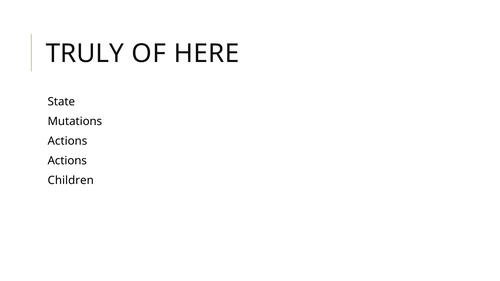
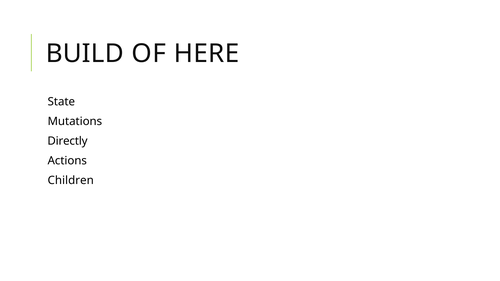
TRULY: TRULY -> BUILD
Actions at (67, 141): Actions -> Directly
